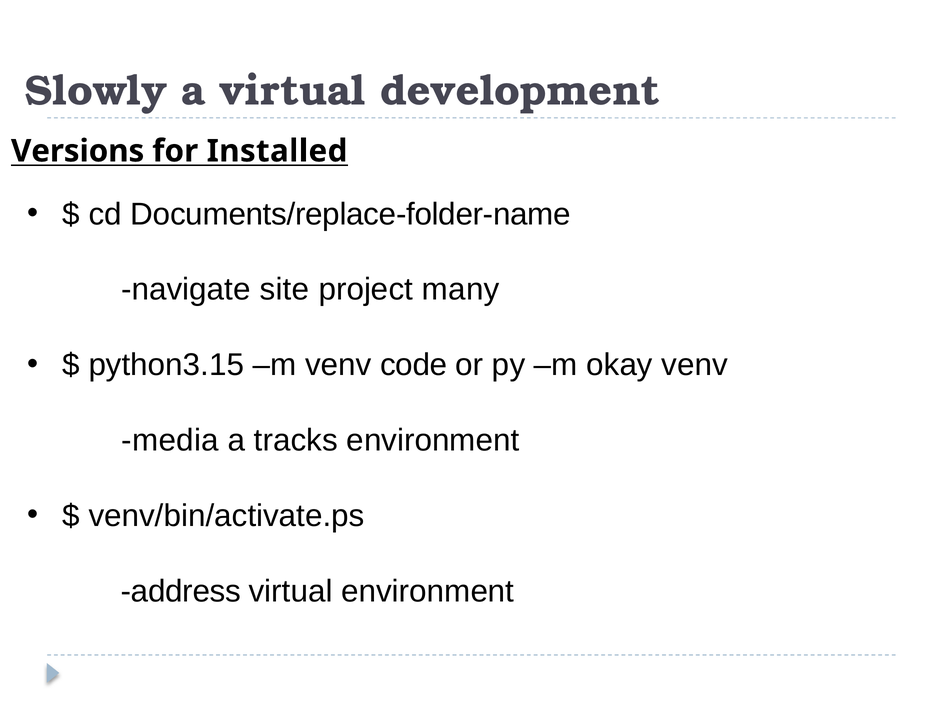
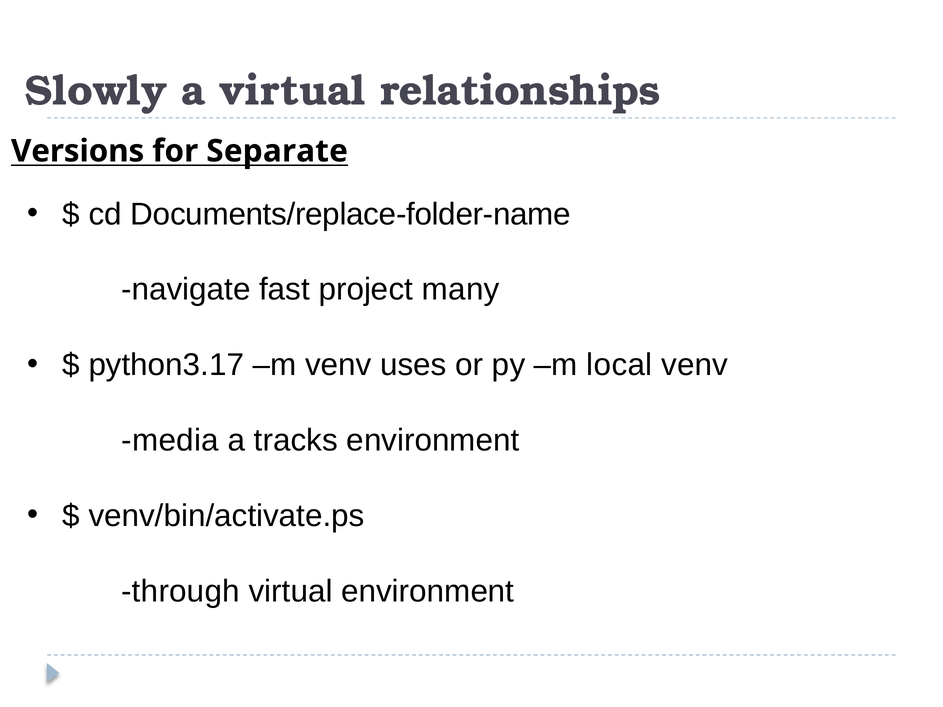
development: development -> relationships
Installed: Installed -> Separate
site: site -> fast
python3.15: python3.15 -> python3.17
code: code -> uses
okay: okay -> local
address: address -> through
